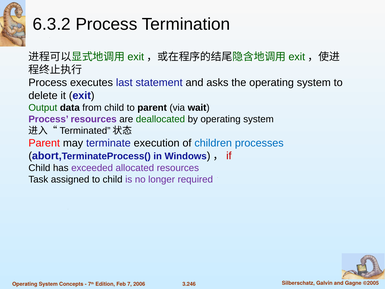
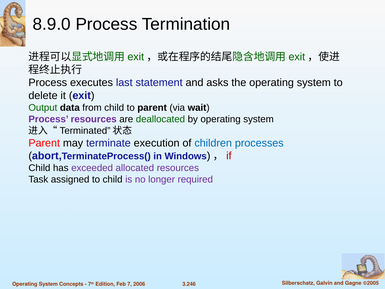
6.3.2: 6.3.2 -> 8.9.0
